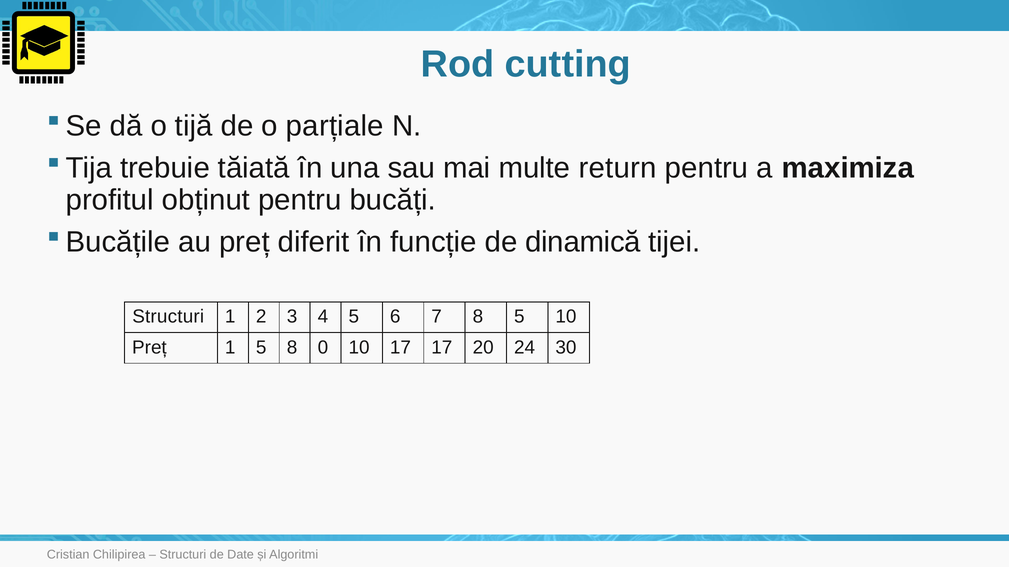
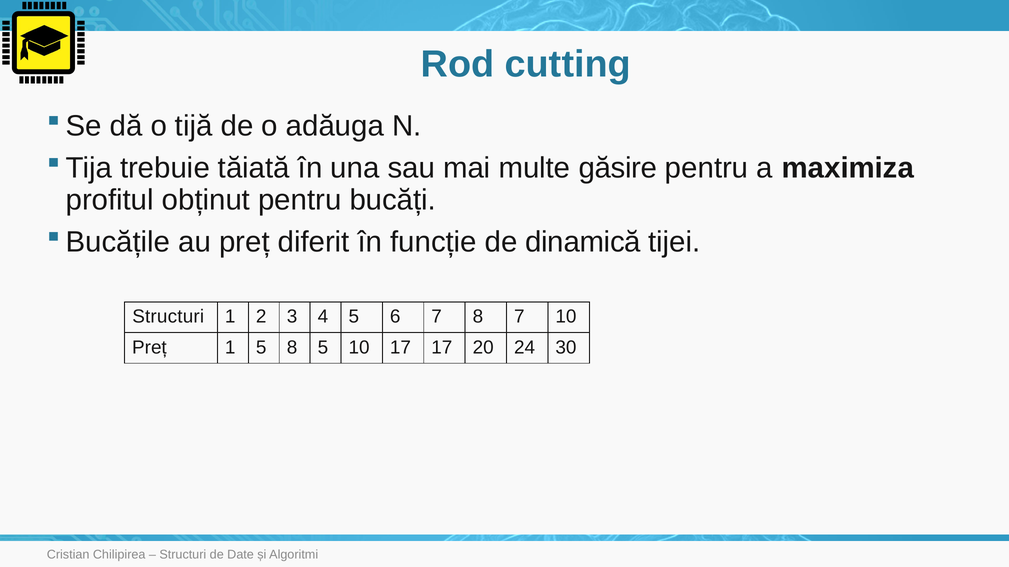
parțiale: parțiale -> adăuga
return: return -> găsire
8 5: 5 -> 7
8 0: 0 -> 5
